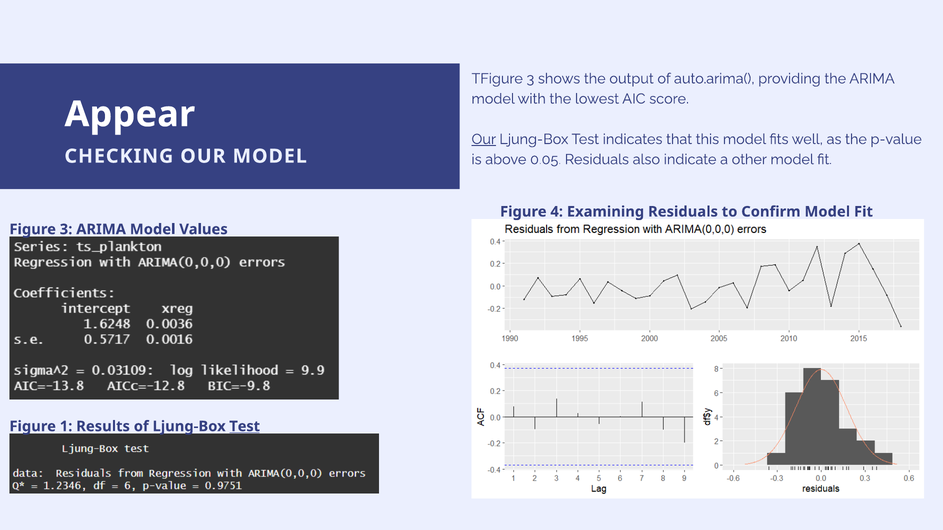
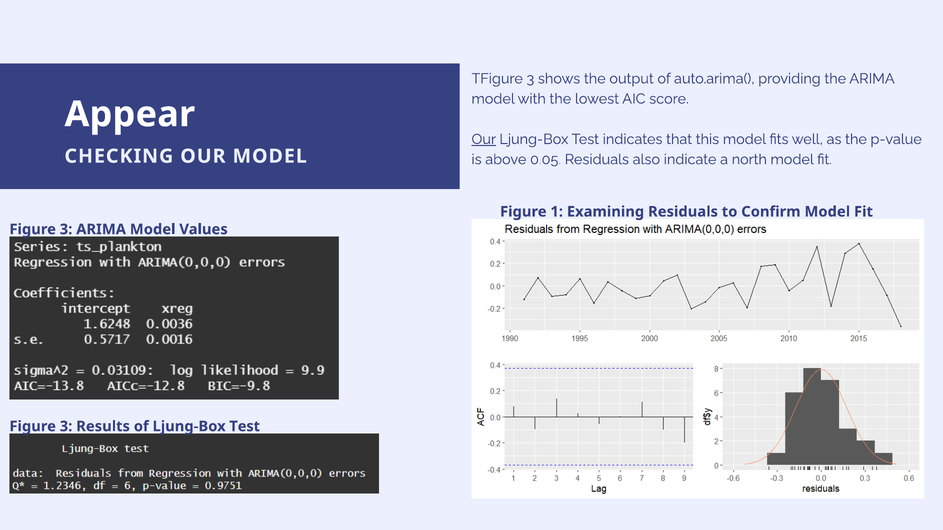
other: other -> north
4: 4 -> 1
1 at (66, 427): 1 -> 3
Test at (245, 427) underline: present -> none
